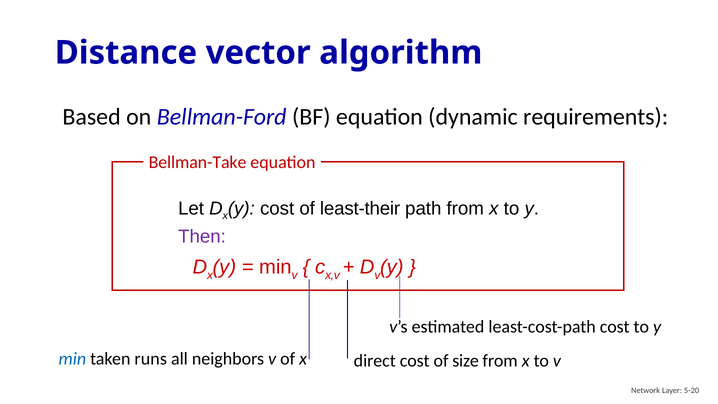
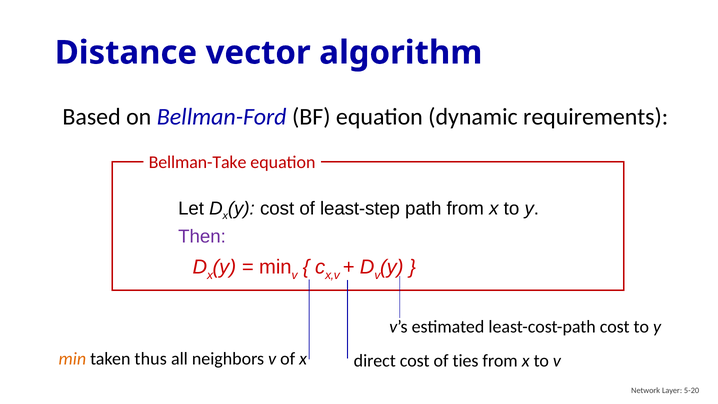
least-their: least-their -> least-step
min at (72, 359) colour: blue -> orange
runs: runs -> thus
size: size -> ties
